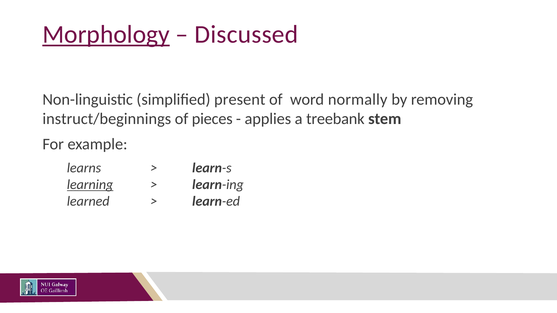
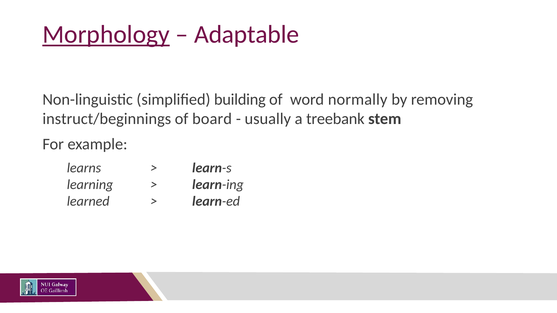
Discussed: Discussed -> Adaptable
present: present -> building
pieces: pieces -> board
applies: applies -> usually
learning underline: present -> none
